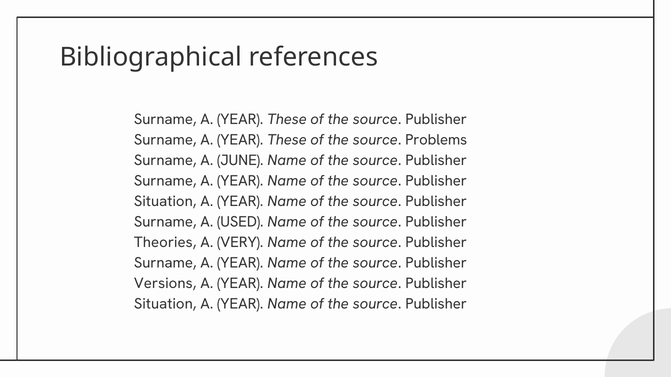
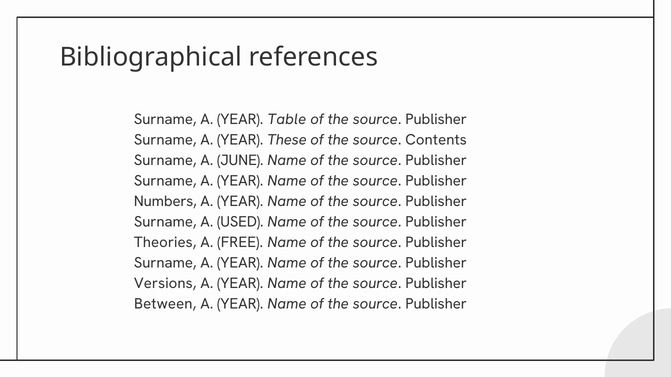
These at (287, 119): These -> Table
Problems: Problems -> Contents
Situation at (165, 201): Situation -> Numbers
VERY: VERY -> FREE
Situation at (165, 304): Situation -> Between
